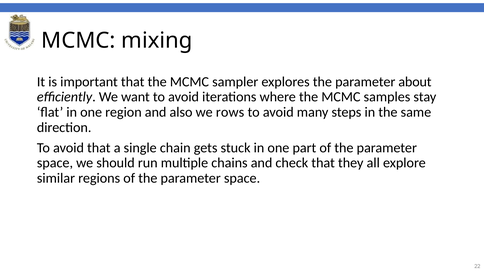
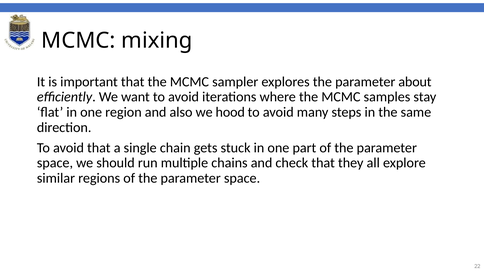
rows: rows -> hood
